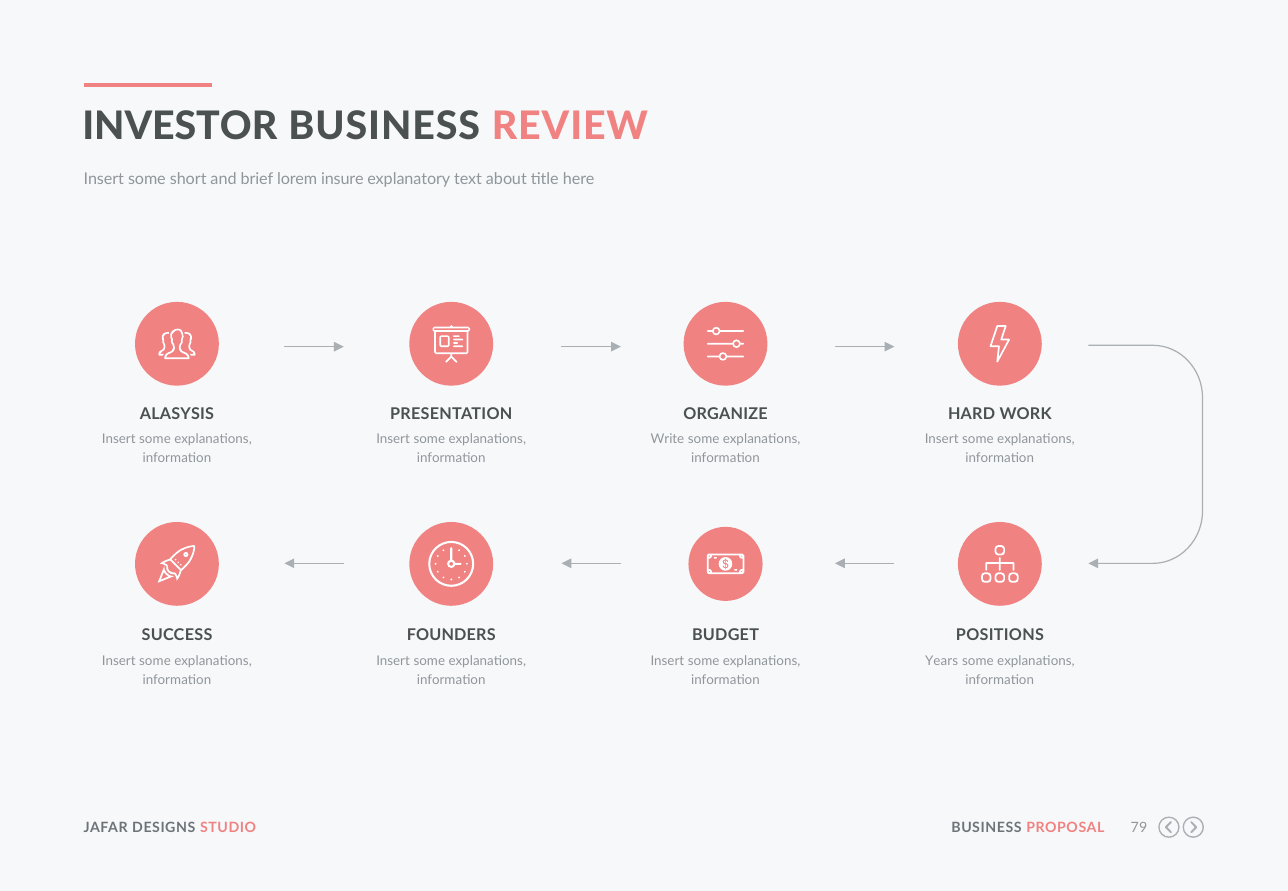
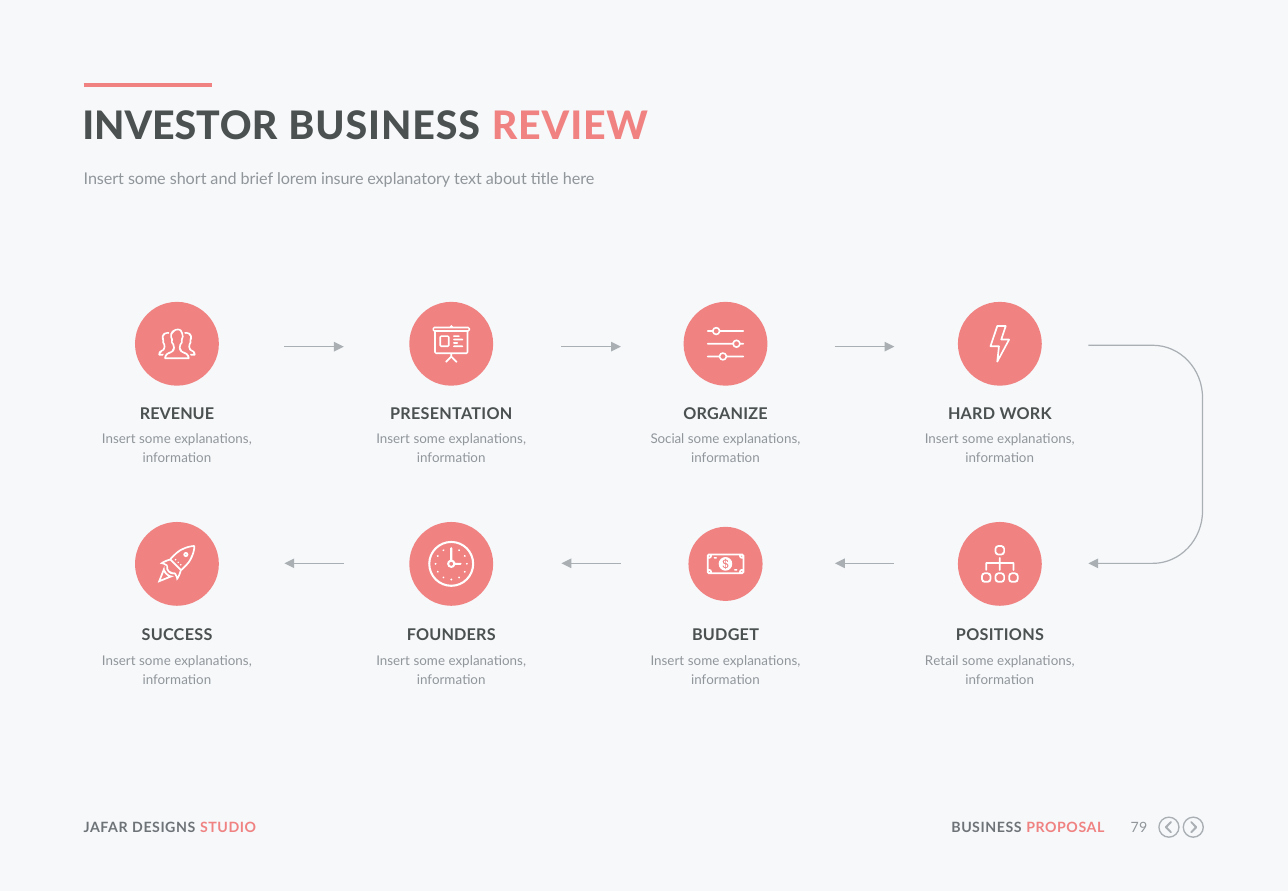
ALASYSIS: ALASYSIS -> REVENUE
Write: Write -> Social
Years: Years -> Retail
